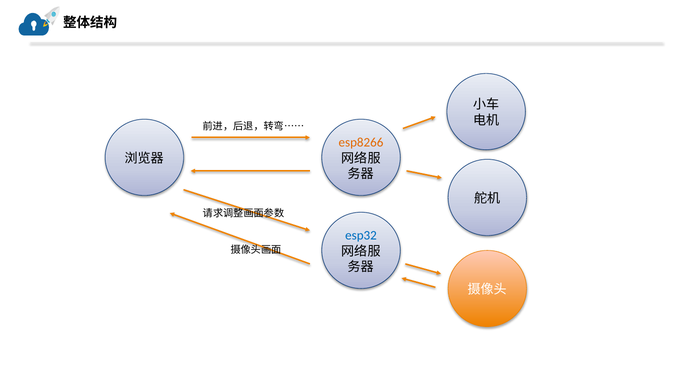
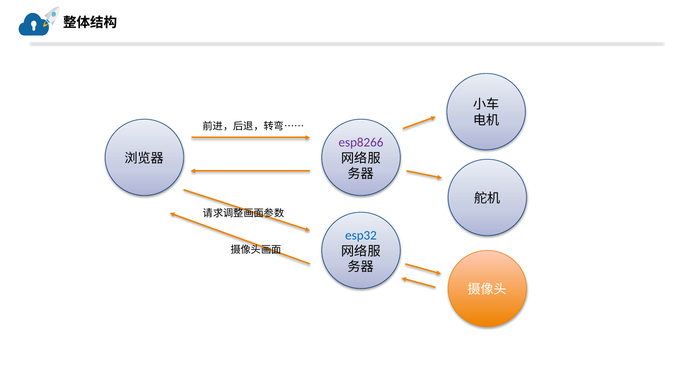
esp8266 colour: orange -> purple
